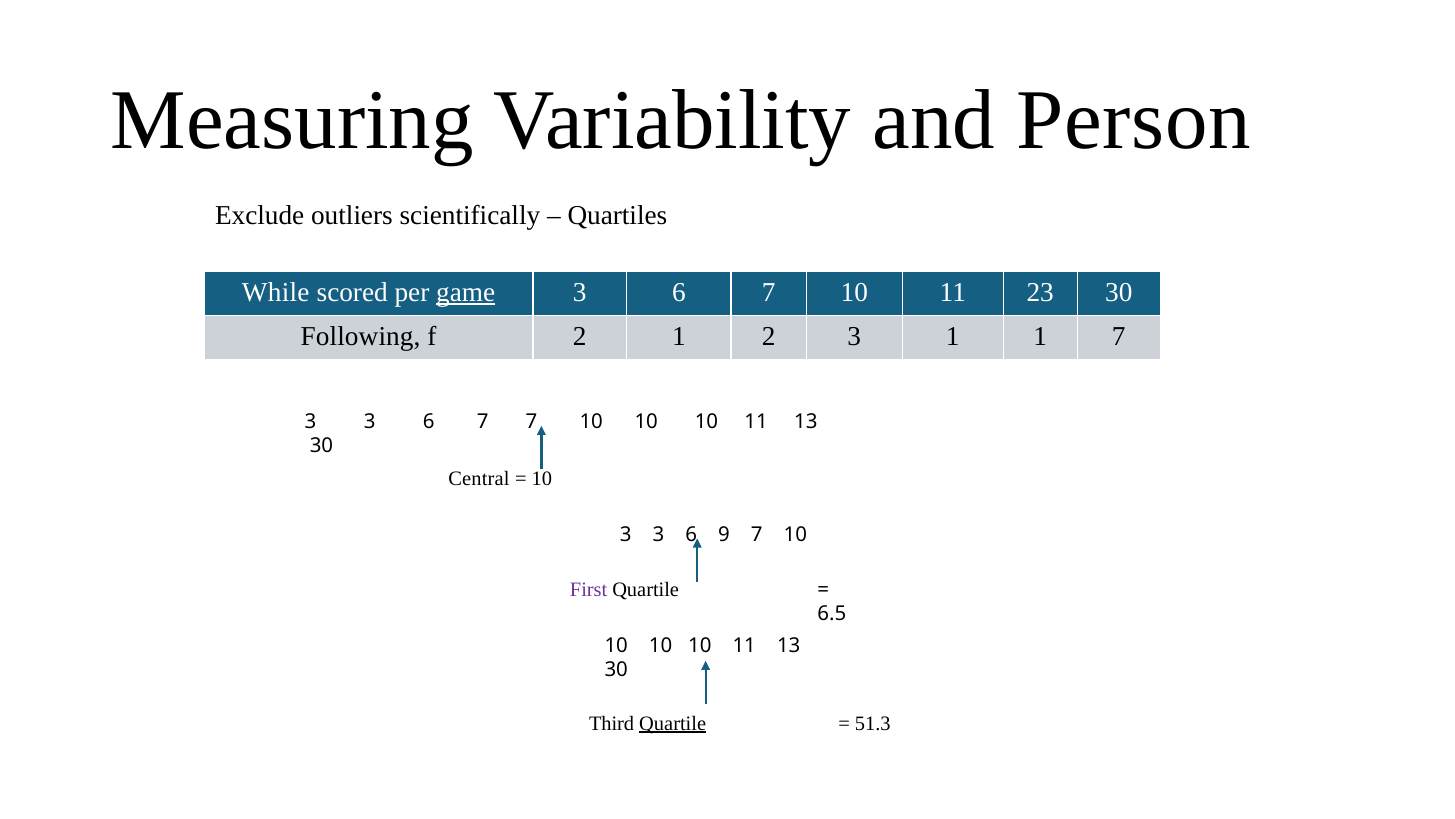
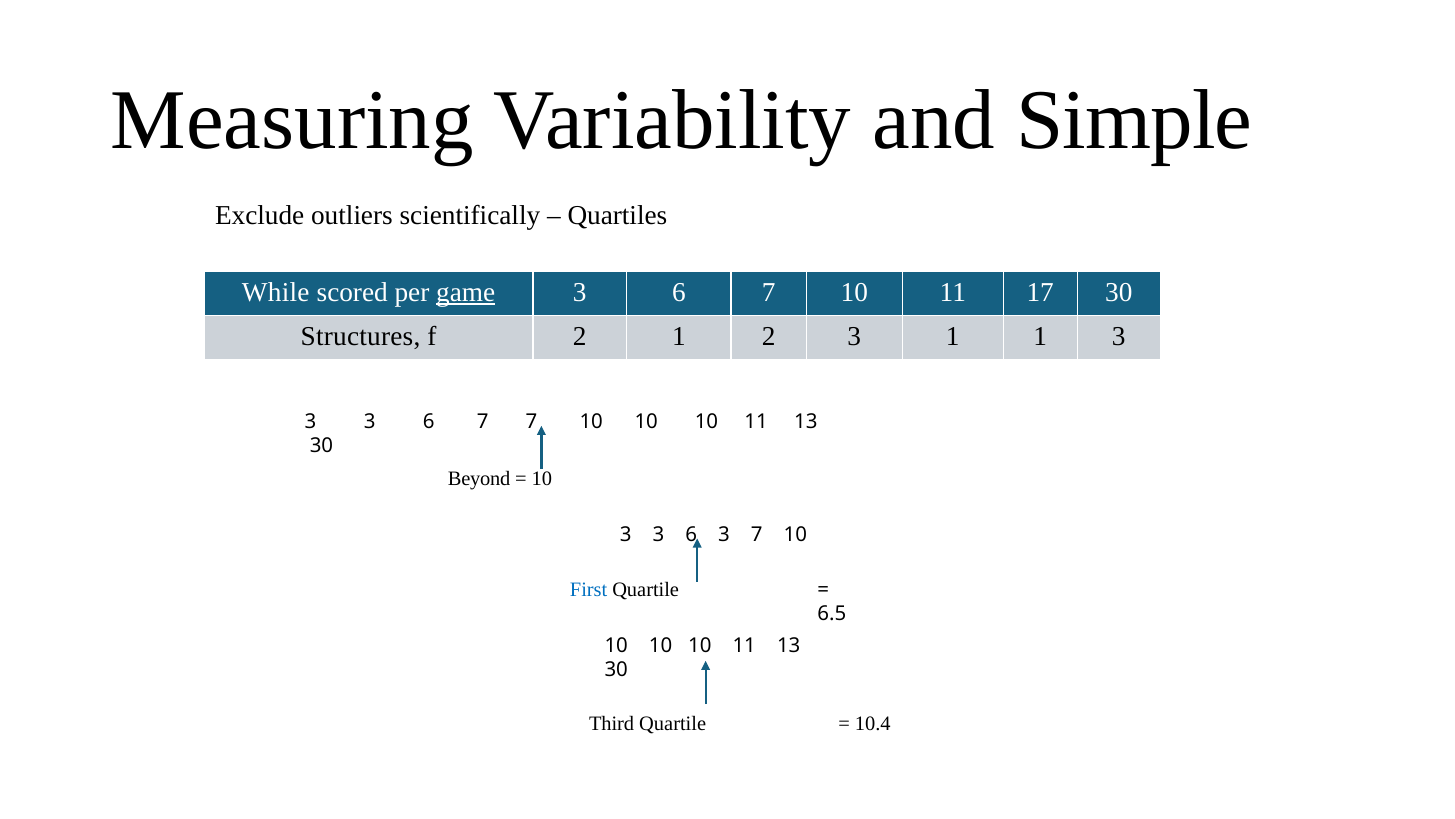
Person: Person -> Simple
23: 23 -> 17
Following: Following -> Structures
1 7: 7 -> 3
Central: Central -> Beyond
9 at (724, 534): 9 -> 3
First colour: purple -> blue
Quartile at (673, 723) underline: present -> none
51.3: 51.3 -> 10.4
